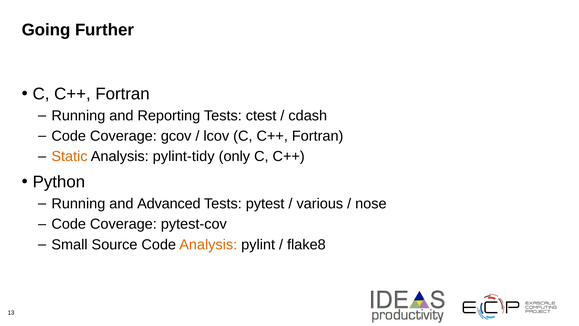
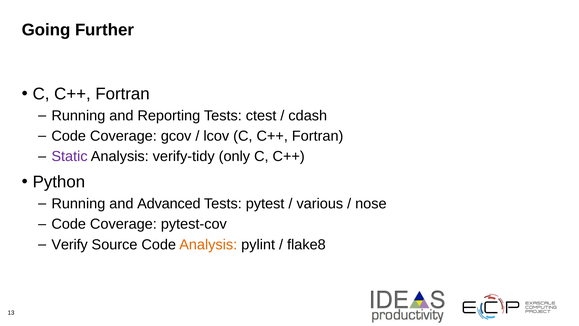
Static colour: orange -> purple
pylint-tidy: pylint-tidy -> verify-tidy
Small: Small -> Verify
